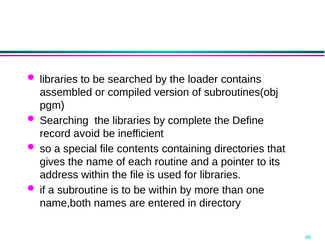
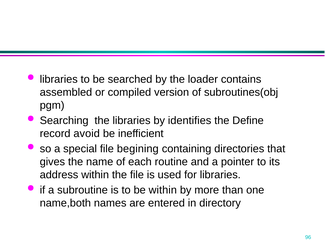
complete: complete -> identifies
contents: contents -> begining
